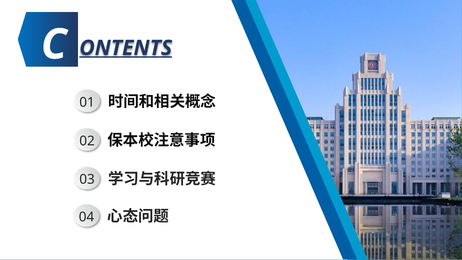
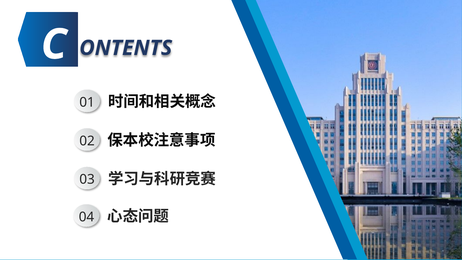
ONTENTS underline: present -> none
